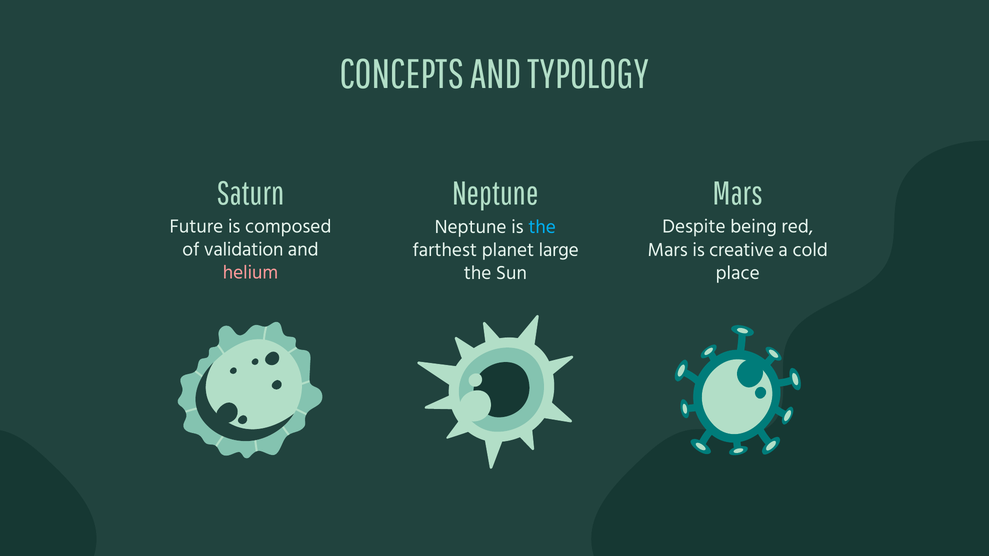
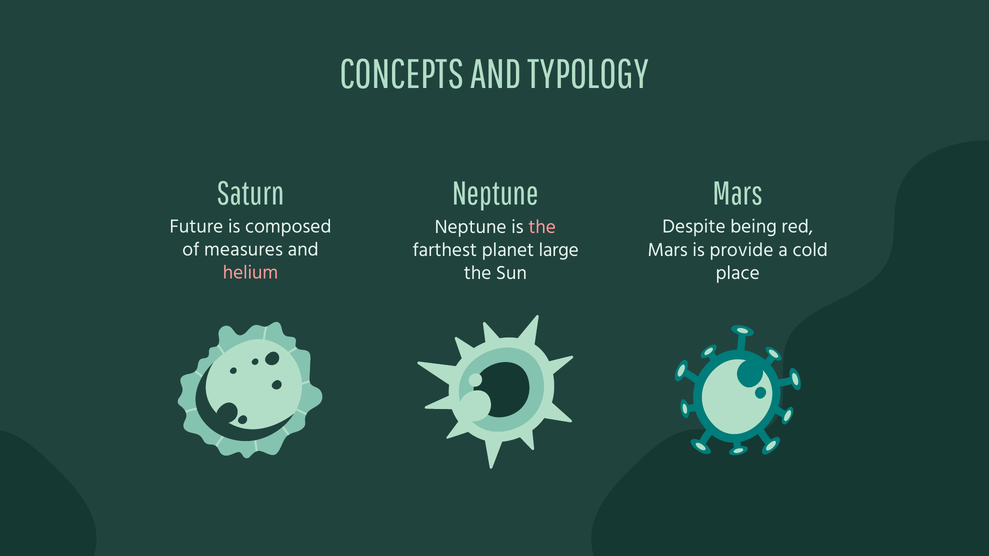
the at (542, 227) colour: light blue -> pink
validation: validation -> measures
creative: creative -> provide
